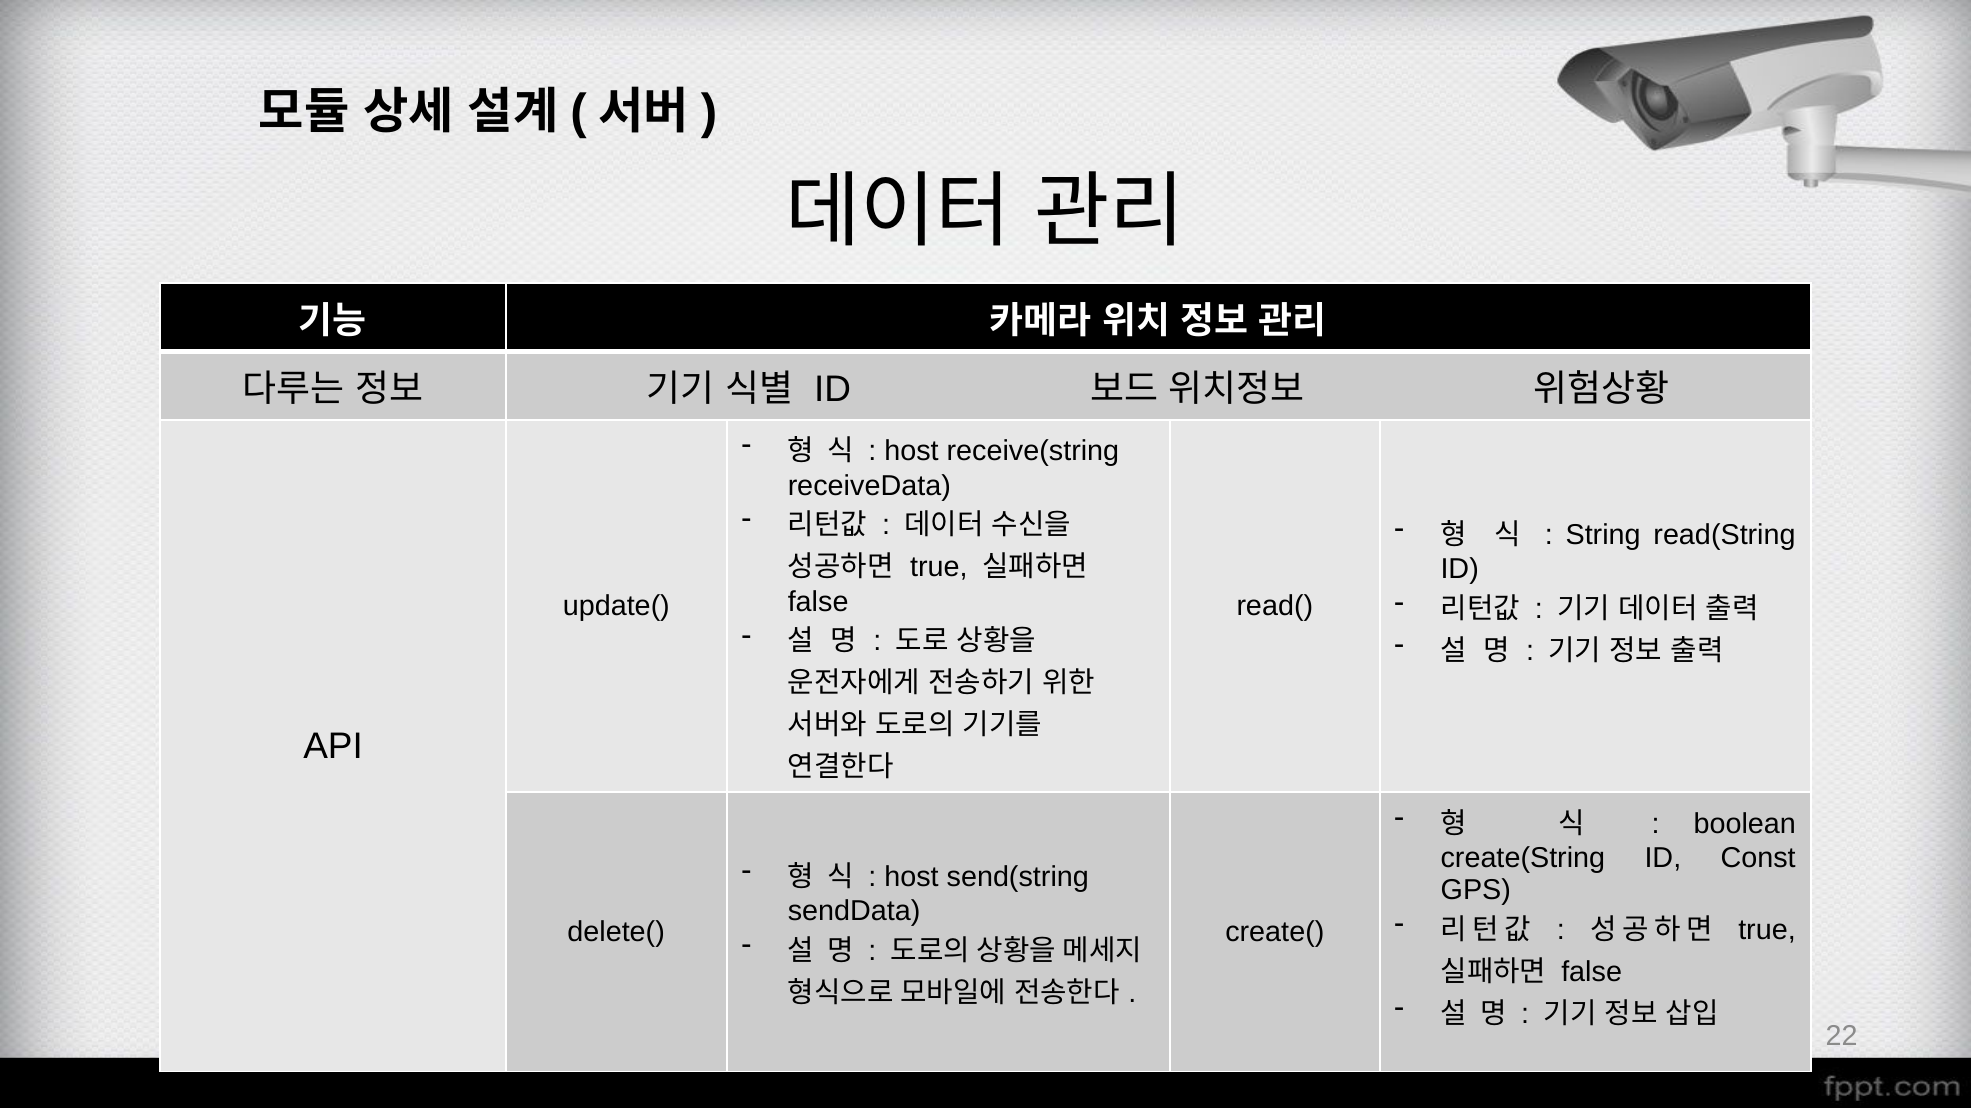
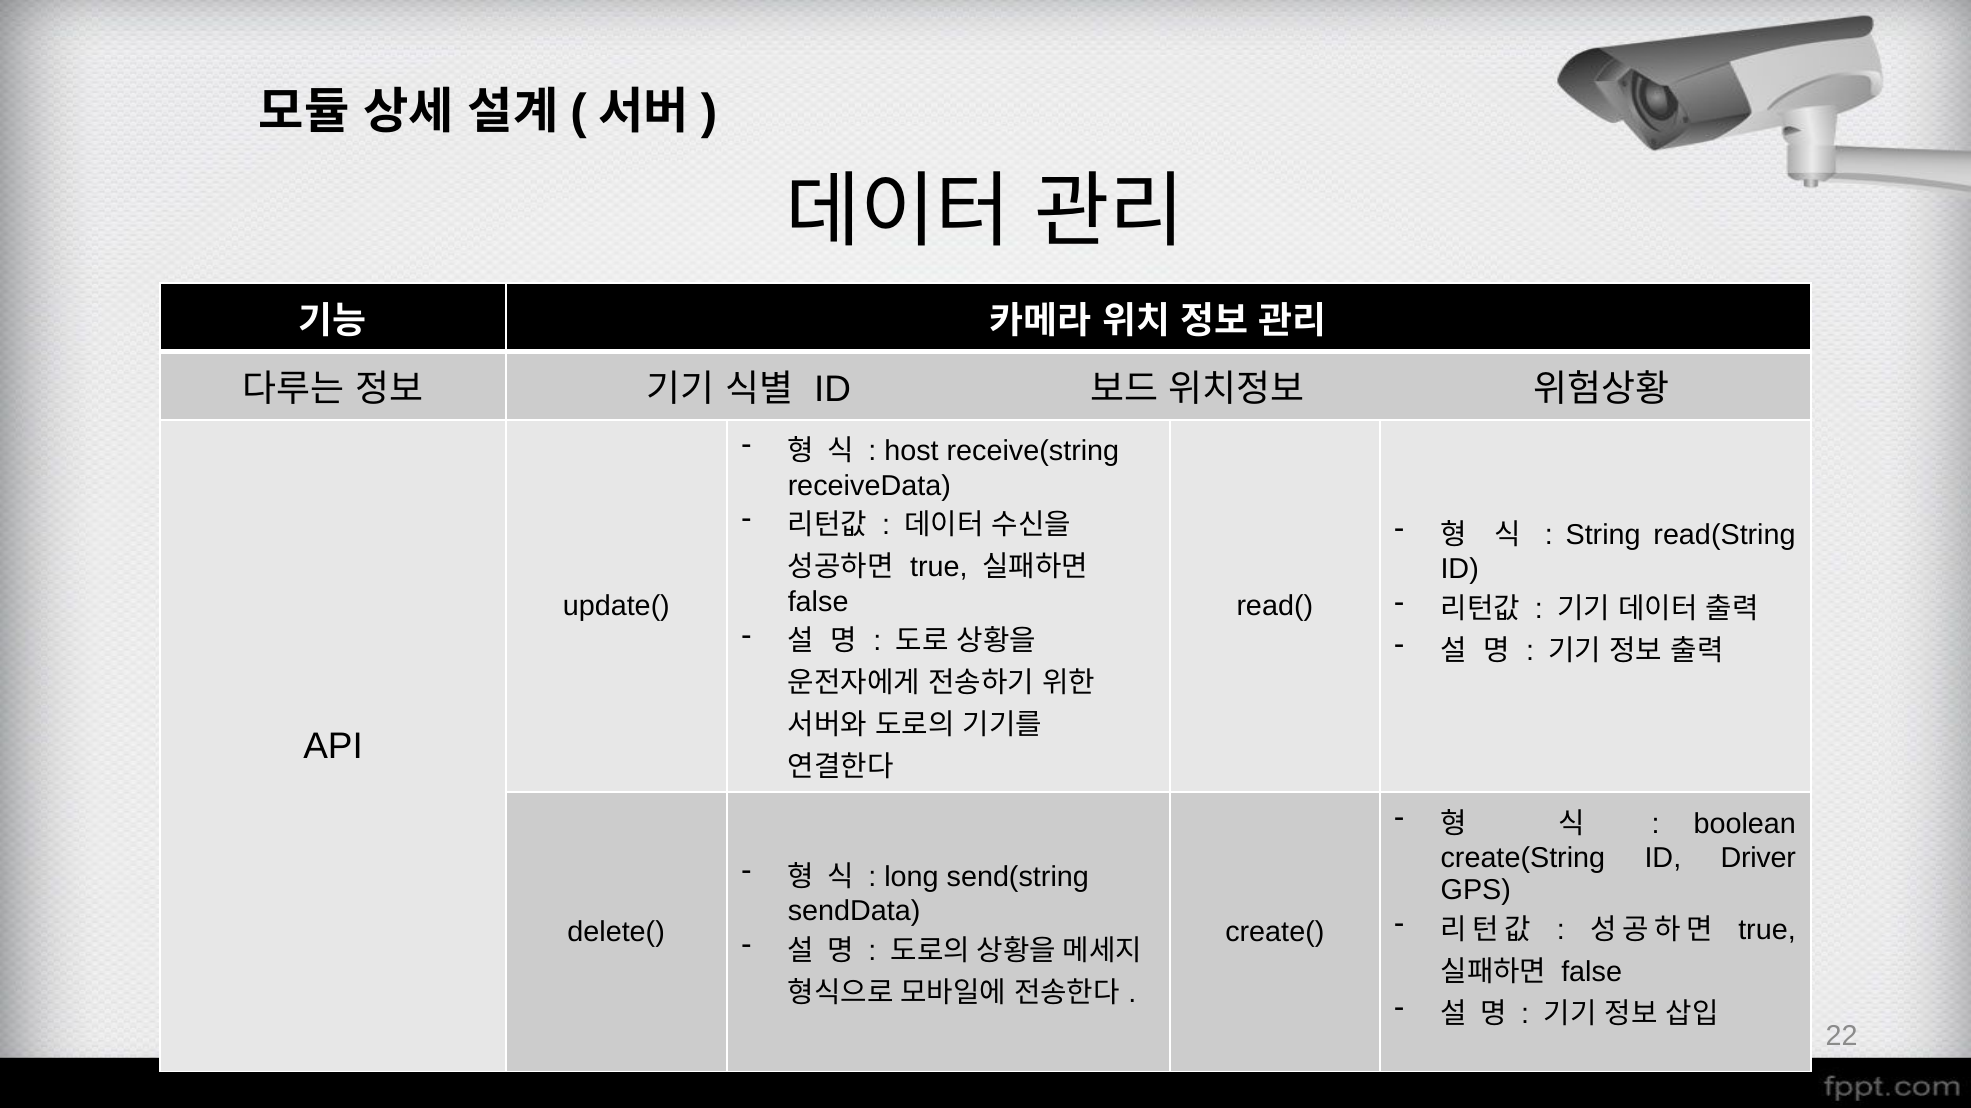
Const: Const -> Driver
host at (911, 877): host -> long
